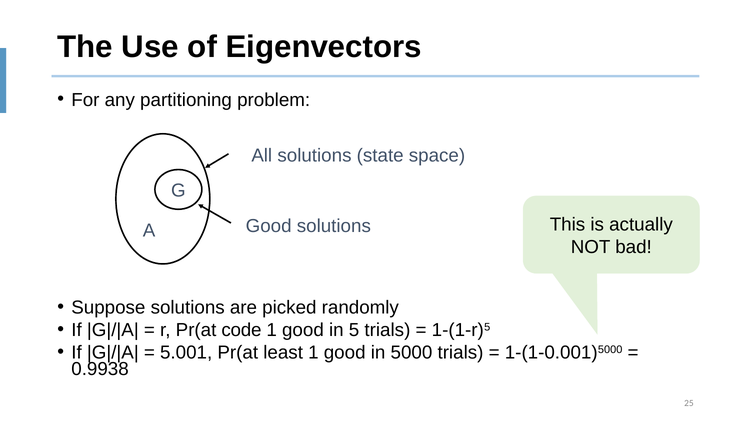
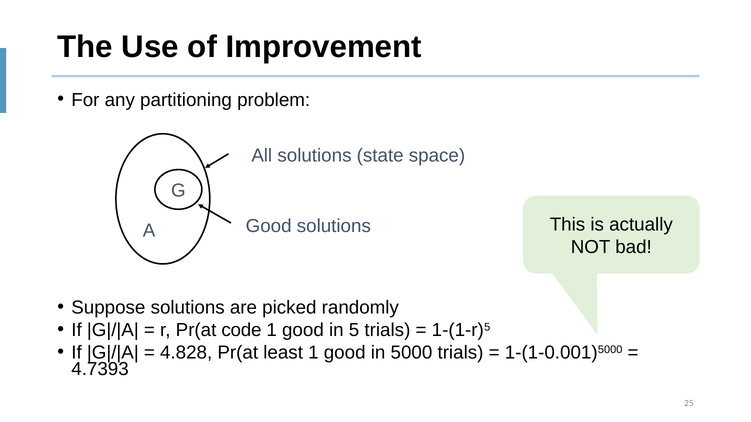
Eigenvectors: Eigenvectors -> Improvement
5.001: 5.001 -> 4.828
0.9938: 0.9938 -> 4.7393
